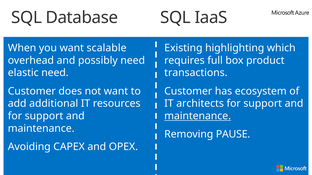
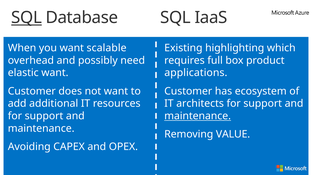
SQL at (27, 18) underline: none -> present
elastic need: need -> want
transactions: transactions -> applications
PAUSE: PAUSE -> VALUE
